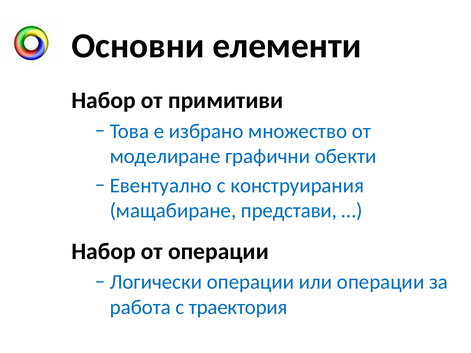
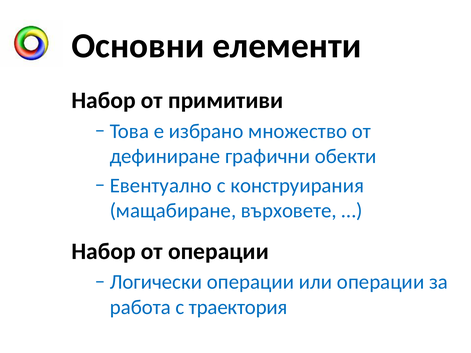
моделиране: моделиране -> дефиниране
представи: представи -> върховете
